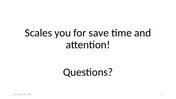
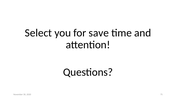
Scales: Scales -> Select
